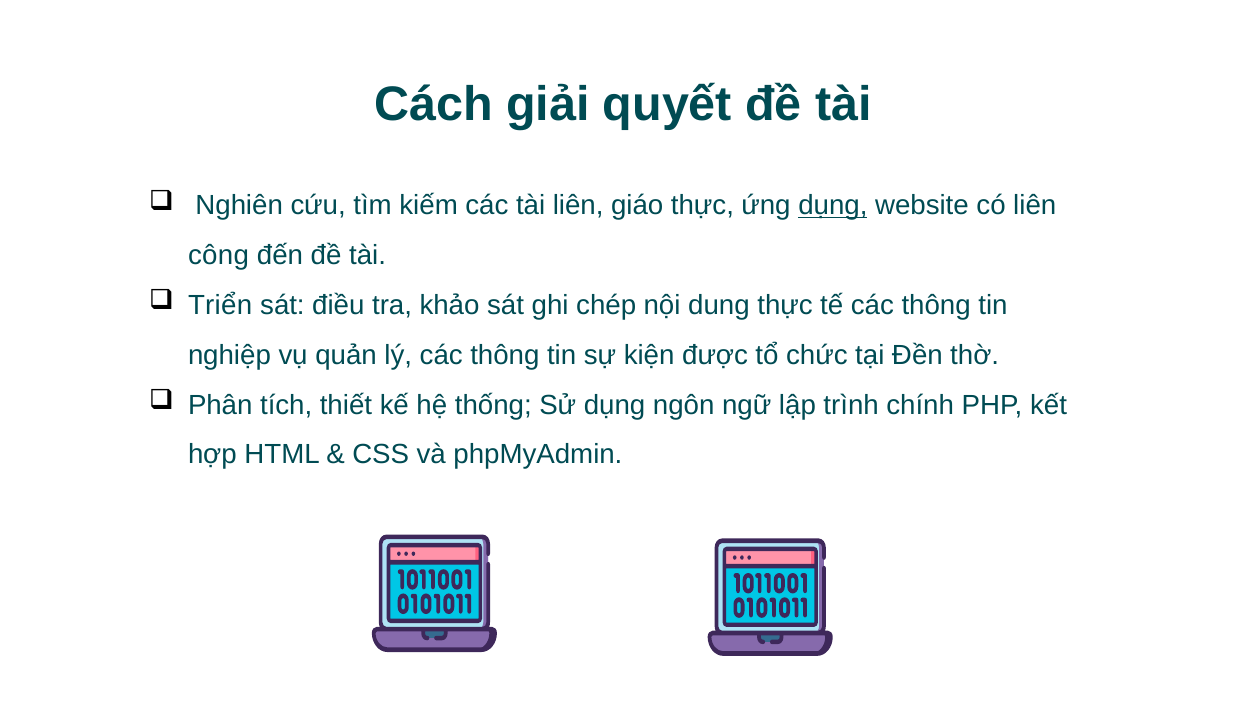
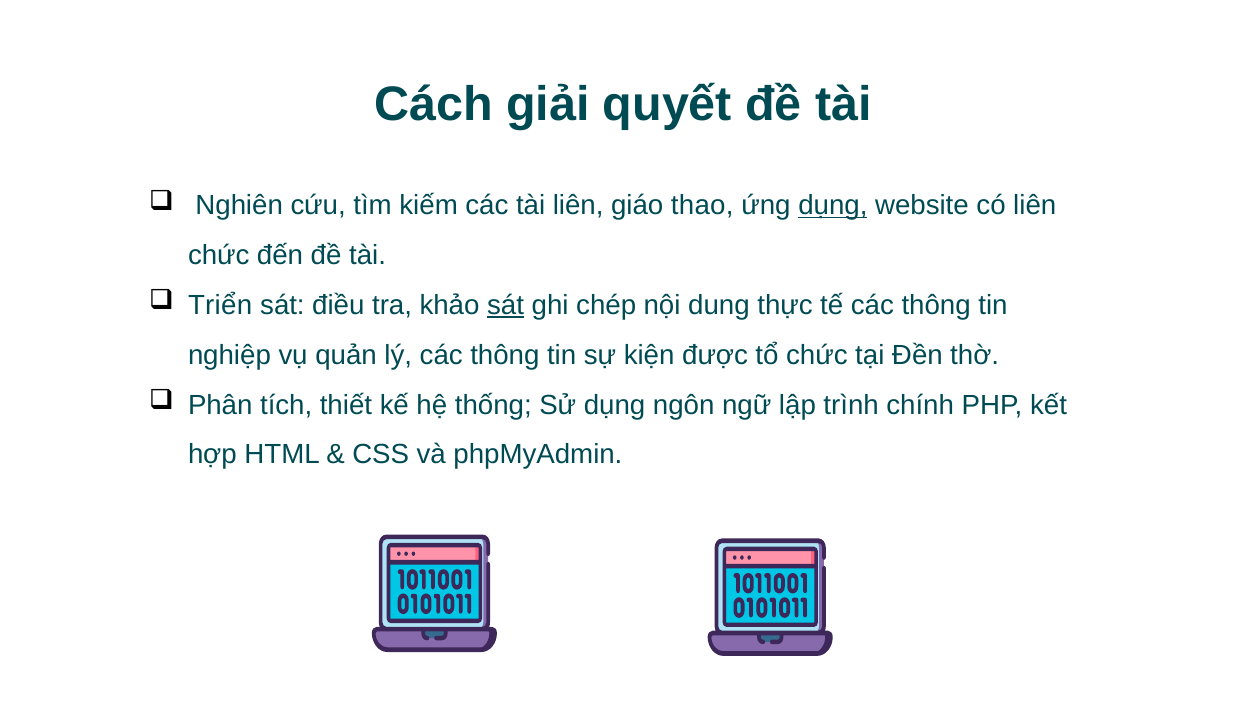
giáo thực: thực -> thao
công at (219, 256): công -> chức
sát at (506, 306) underline: none -> present
